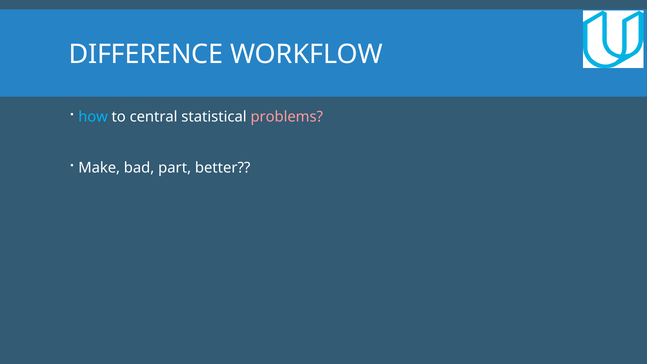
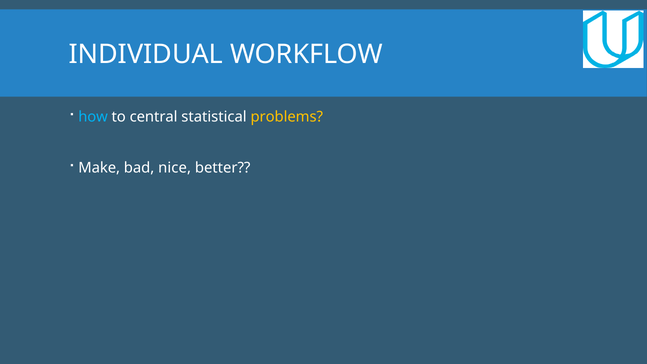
DIFFERENCE: DIFFERENCE -> INDIVIDUAL
problems colour: pink -> yellow
part: part -> nice
